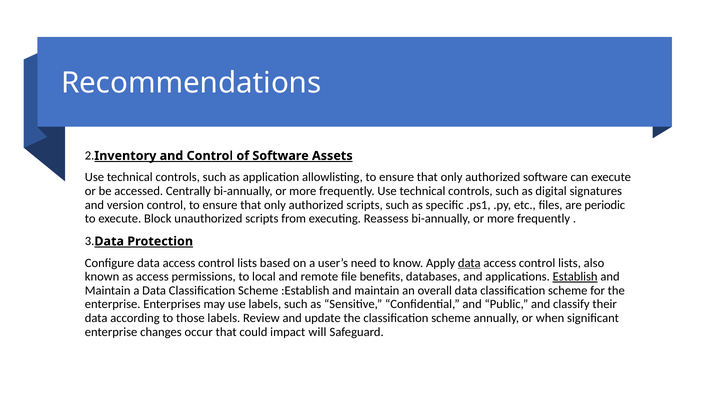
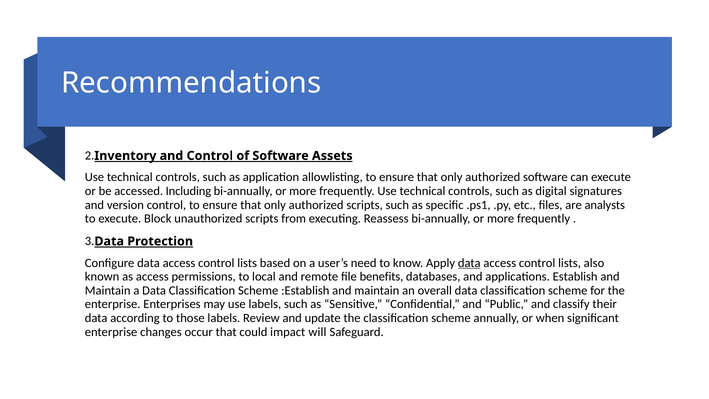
Centrally: Centrally -> Including
periodic: periodic -> analysts
Establish underline: present -> none
